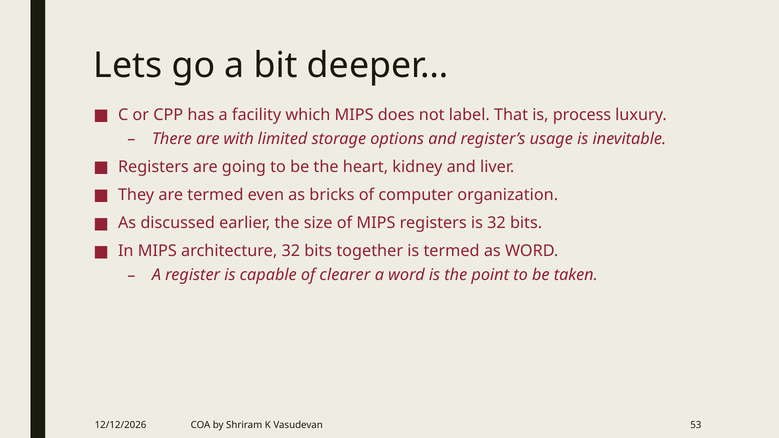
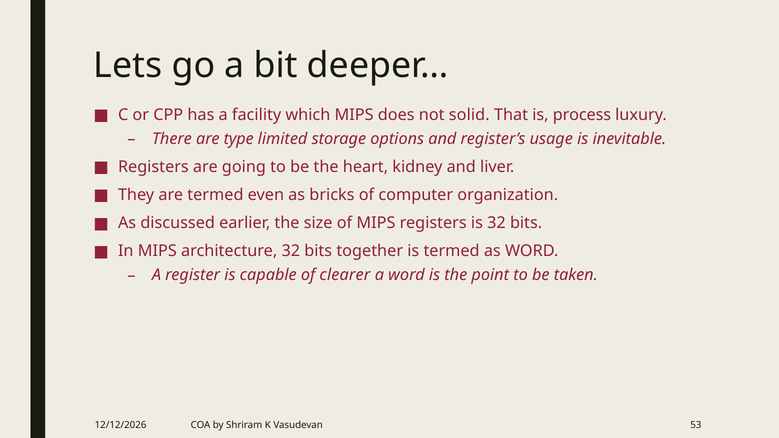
label: label -> solid
with: with -> type
